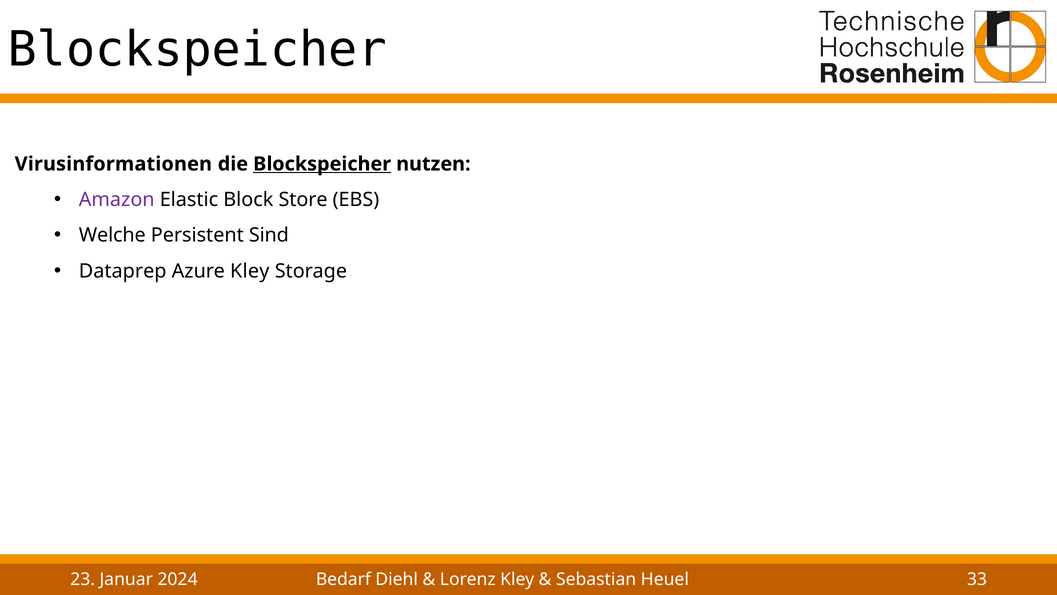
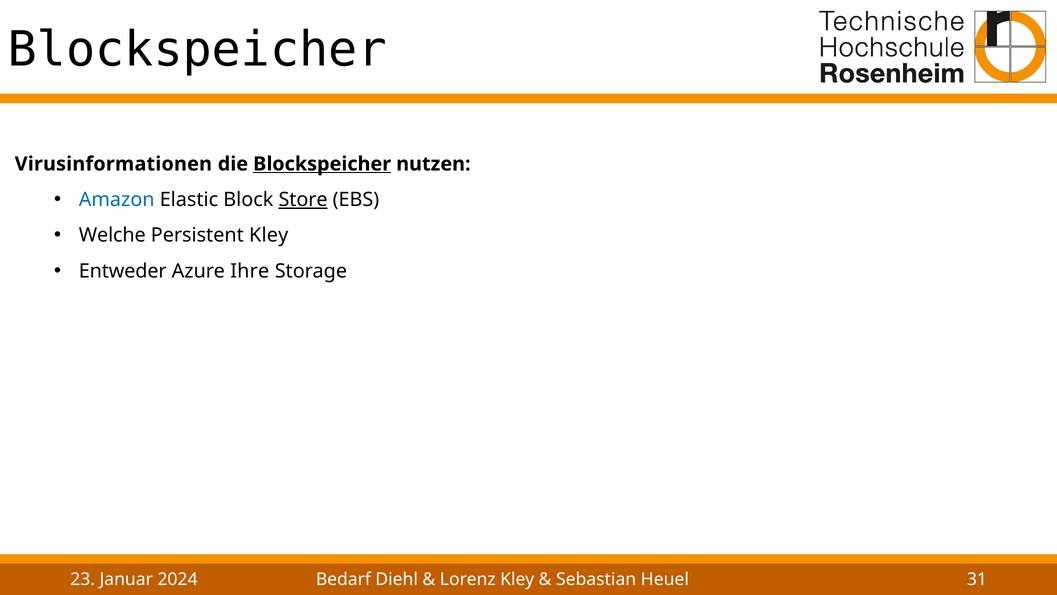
Amazon colour: purple -> blue
Store underline: none -> present
Persistent Sind: Sind -> Kley
Dataprep: Dataprep -> Entweder
Azure Kley: Kley -> Ihre
33: 33 -> 31
